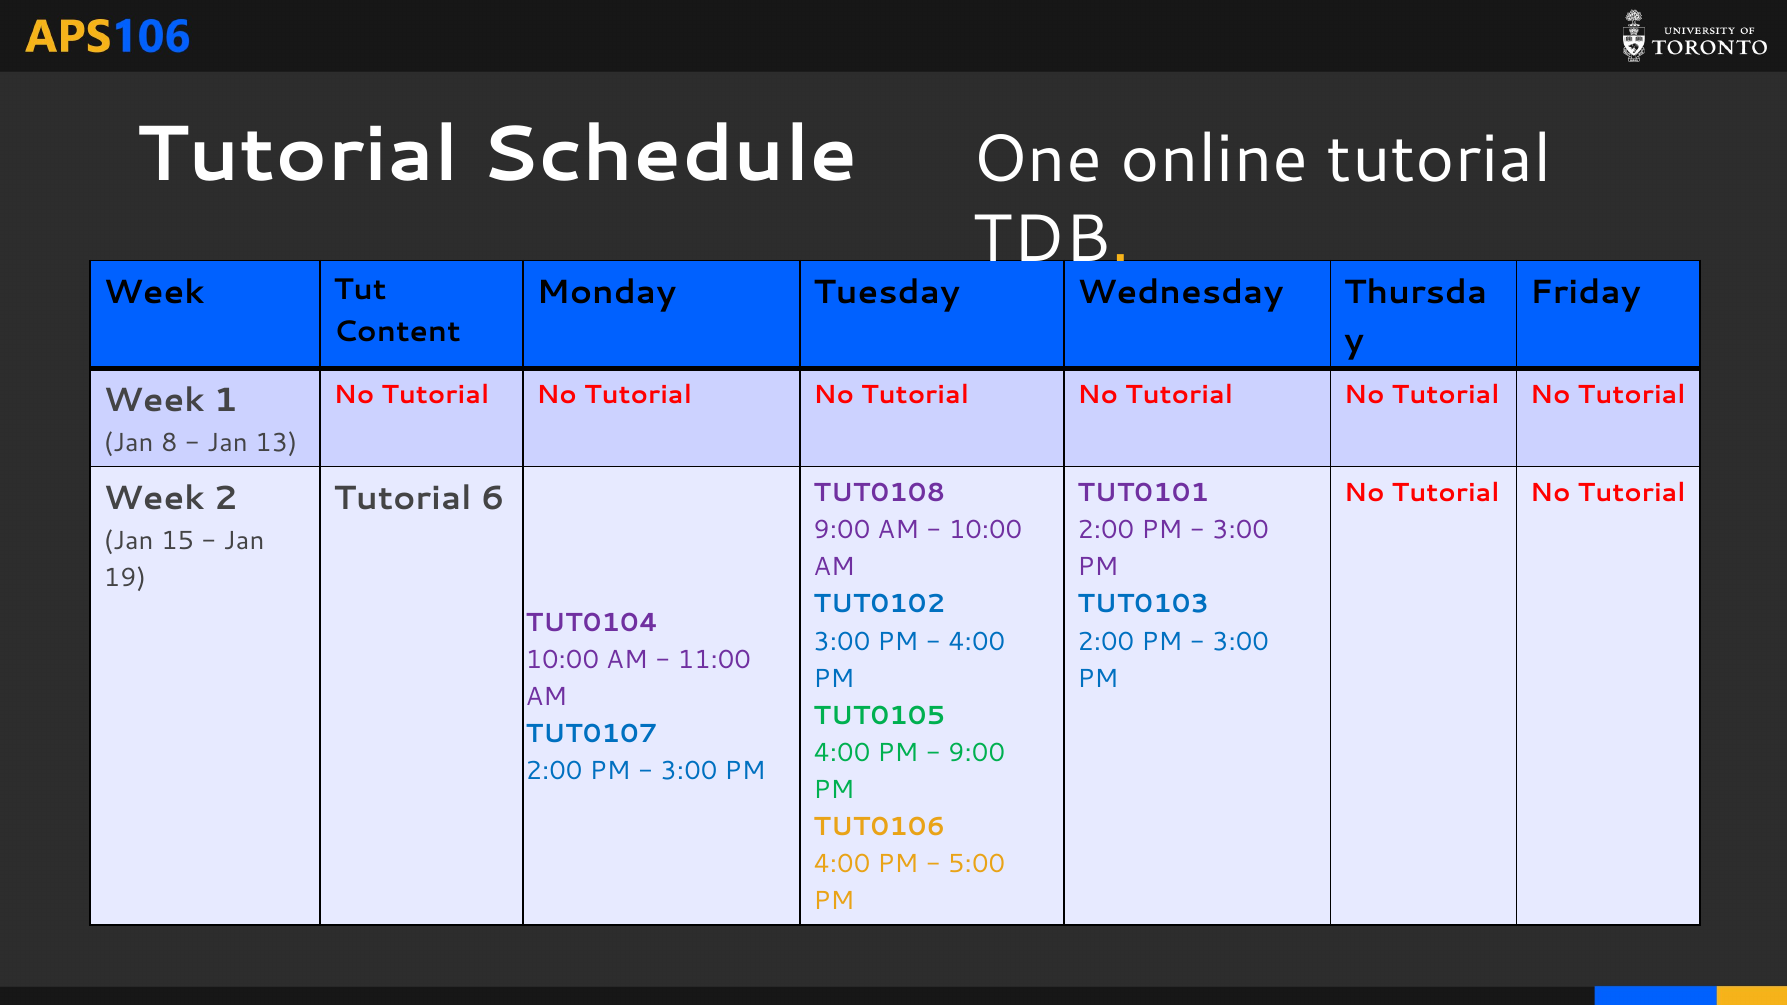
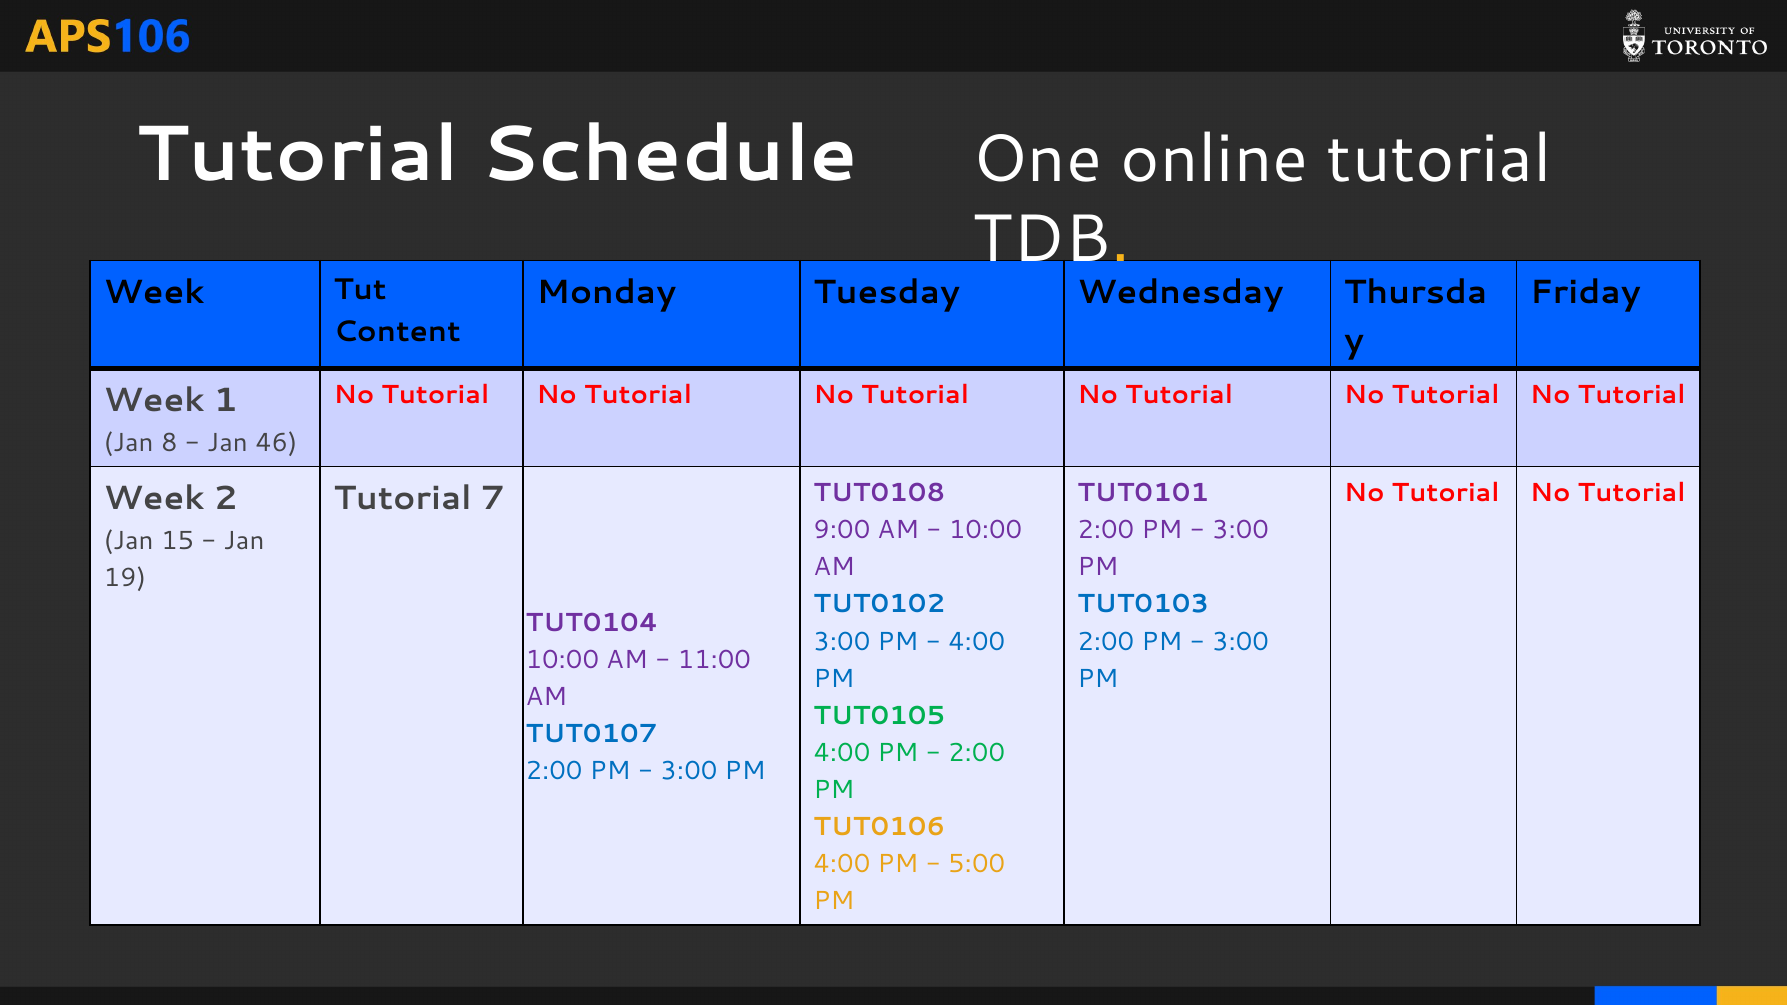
13: 13 -> 46
6: 6 -> 7
9:00 at (977, 753): 9:00 -> 2:00
